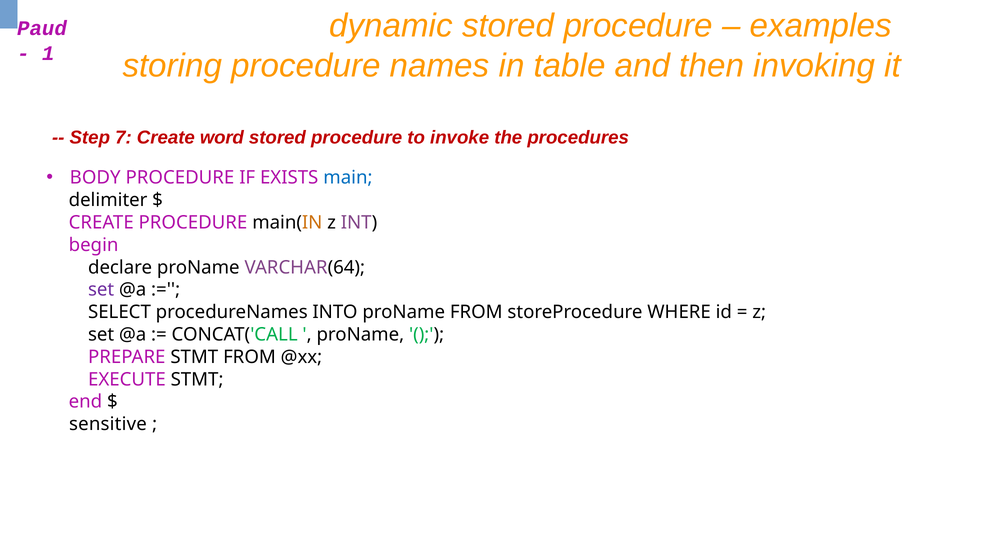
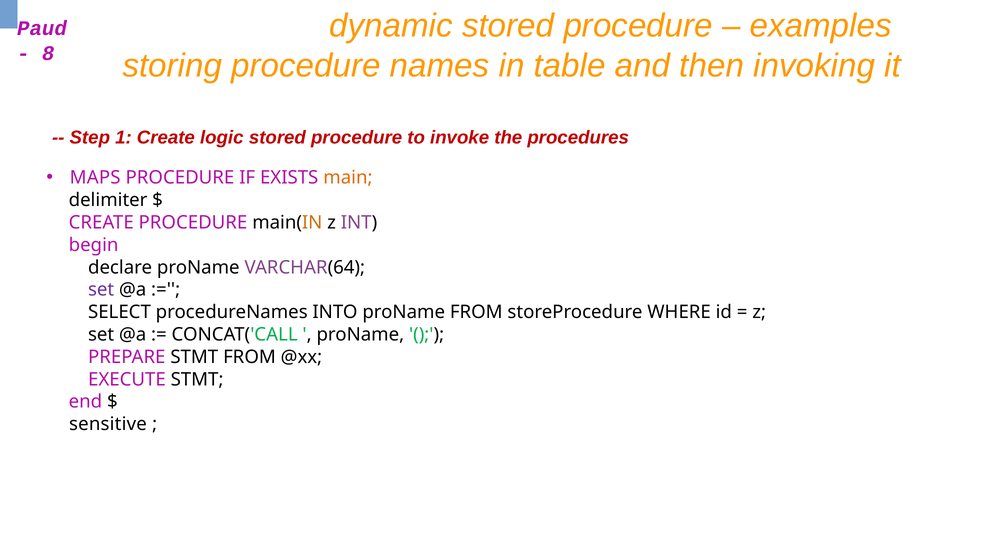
1: 1 -> 8
7: 7 -> 1
word: word -> logic
BODY: BODY -> MAPS
main colour: blue -> orange
